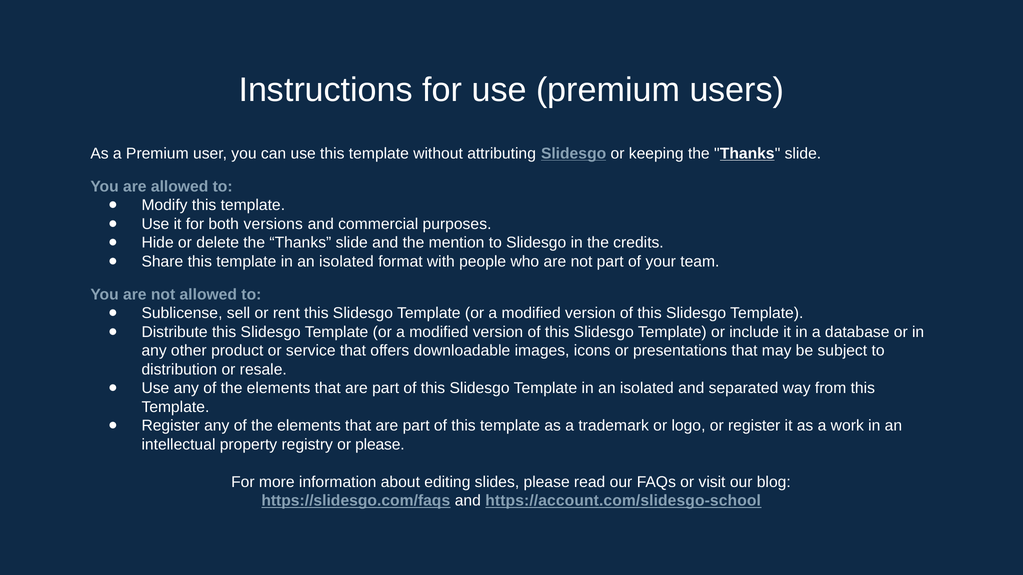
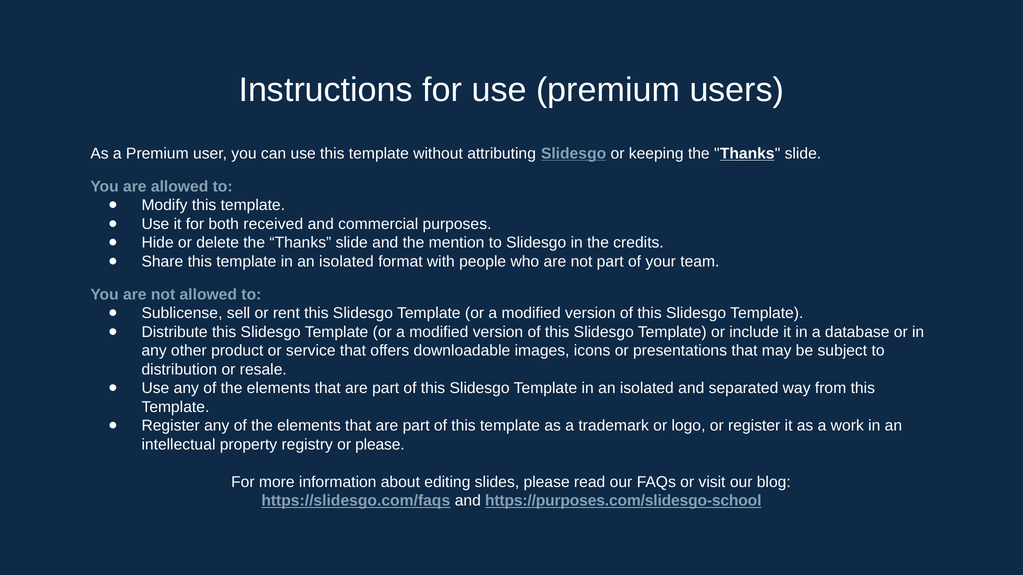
versions: versions -> received
https://account.com/slidesgo-school: https://account.com/slidesgo-school -> https://purposes.com/slidesgo-school
